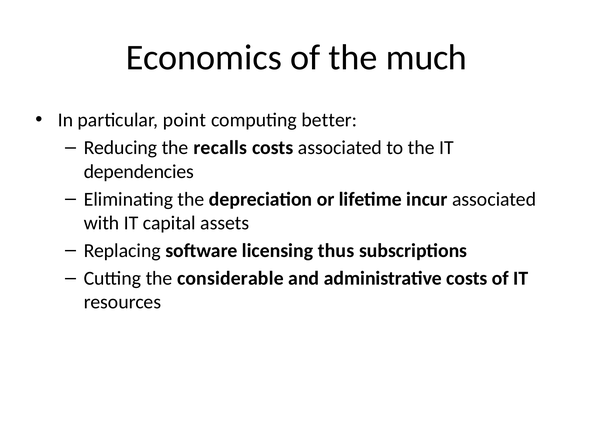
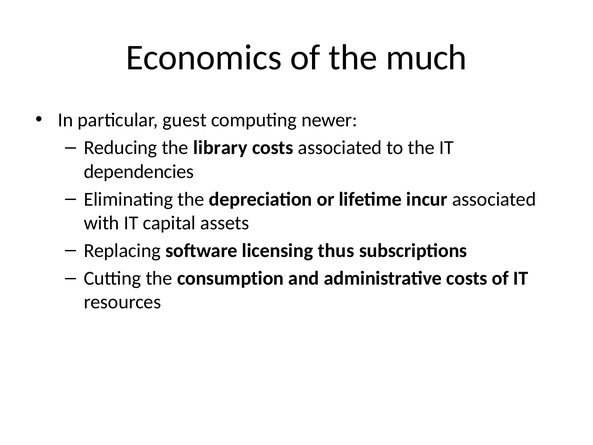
point: point -> guest
better: better -> newer
recalls: recalls -> library
considerable: considerable -> consumption
